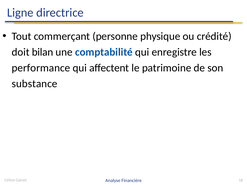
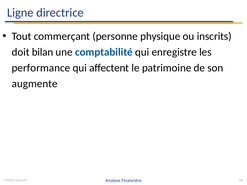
crédité: crédité -> inscrits
substance: substance -> augmente
